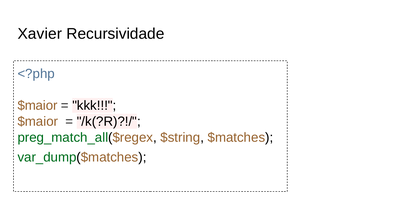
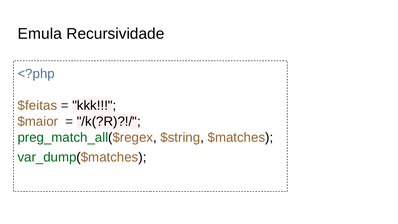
Xavier: Xavier -> Emula
$maior at (37, 106): $maior -> $feitas
